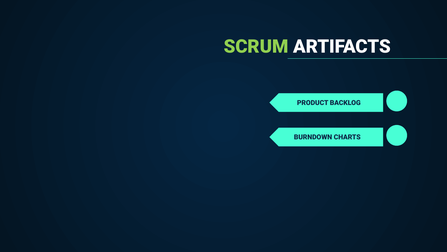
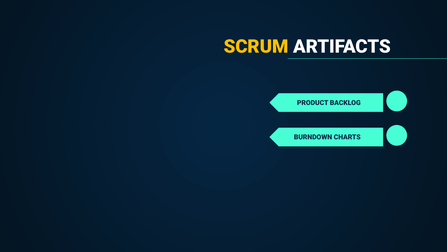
SCRUM colour: light green -> yellow
